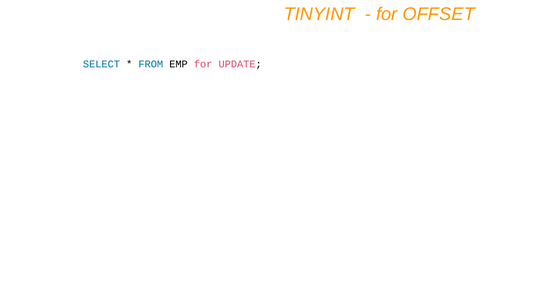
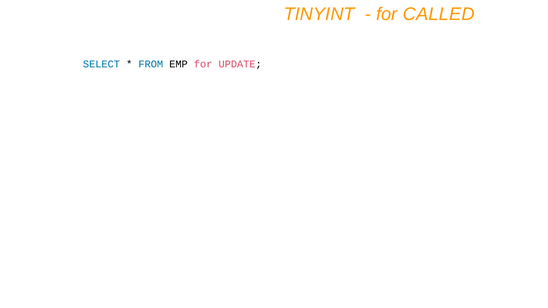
OFFSET: OFFSET -> CALLED
